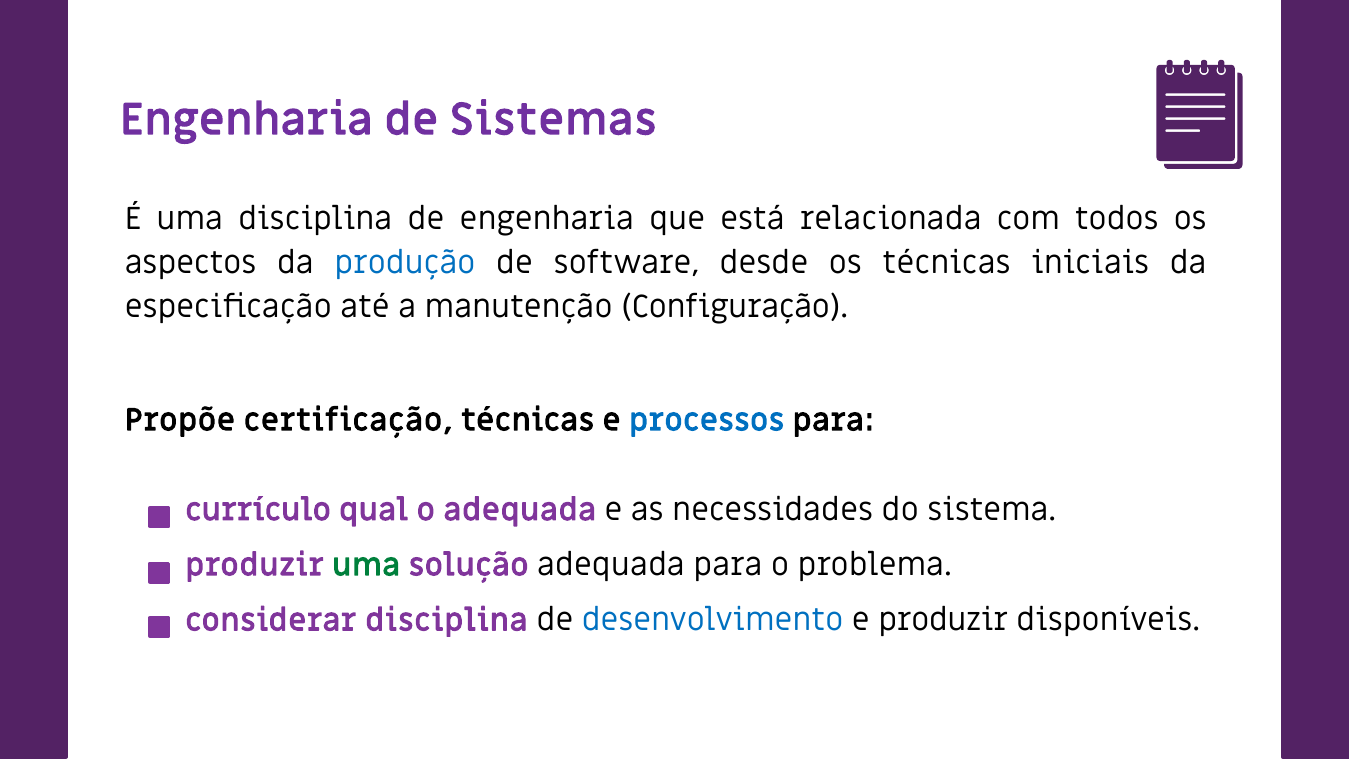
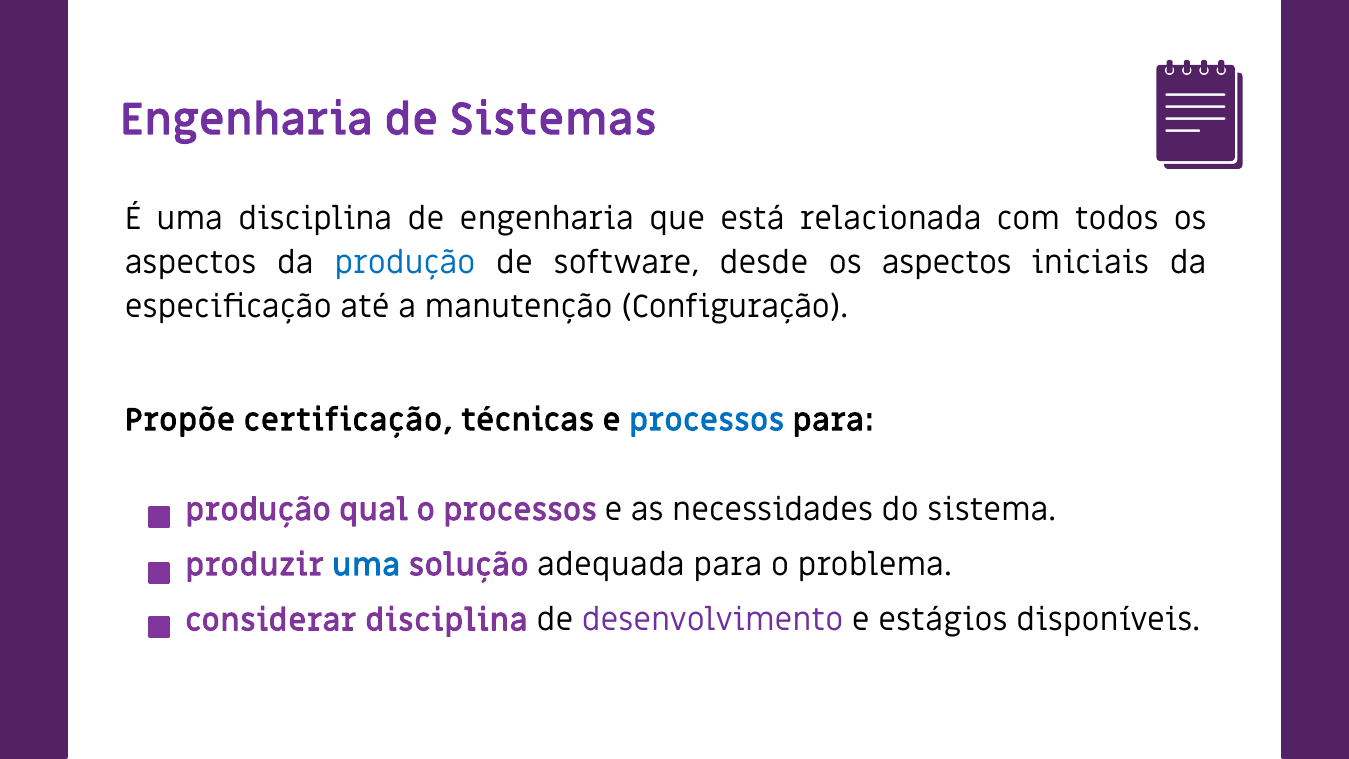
desde os técnicas: técnicas -> aspectos
currículo at (258, 510): currículo -> produção
o adequada: adequada -> processos
uma at (366, 565) colour: green -> blue
desenvolvimento colour: blue -> purple
e produzir: produzir -> estágios
